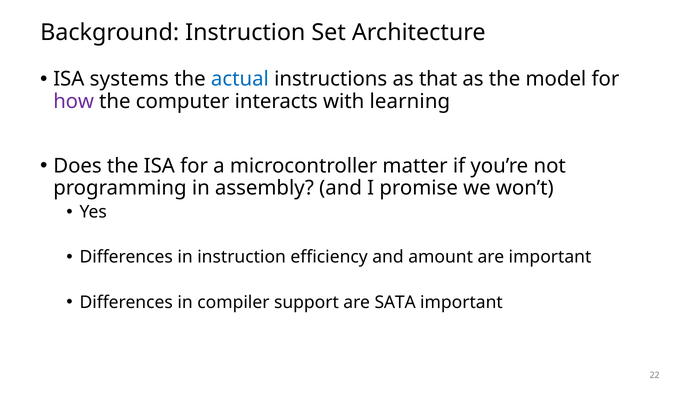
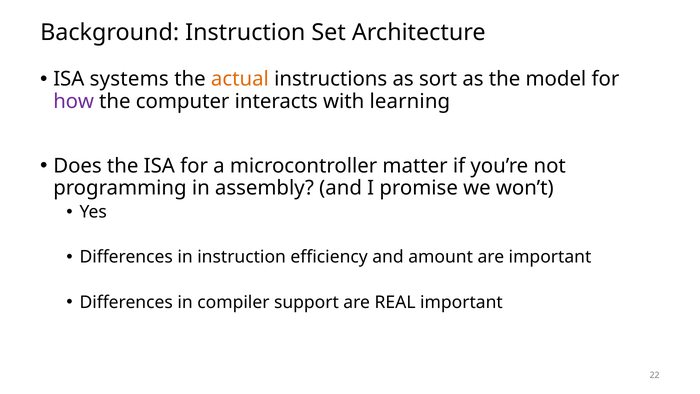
actual colour: blue -> orange
that: that -> sort
SATA: SATA -> REAL
